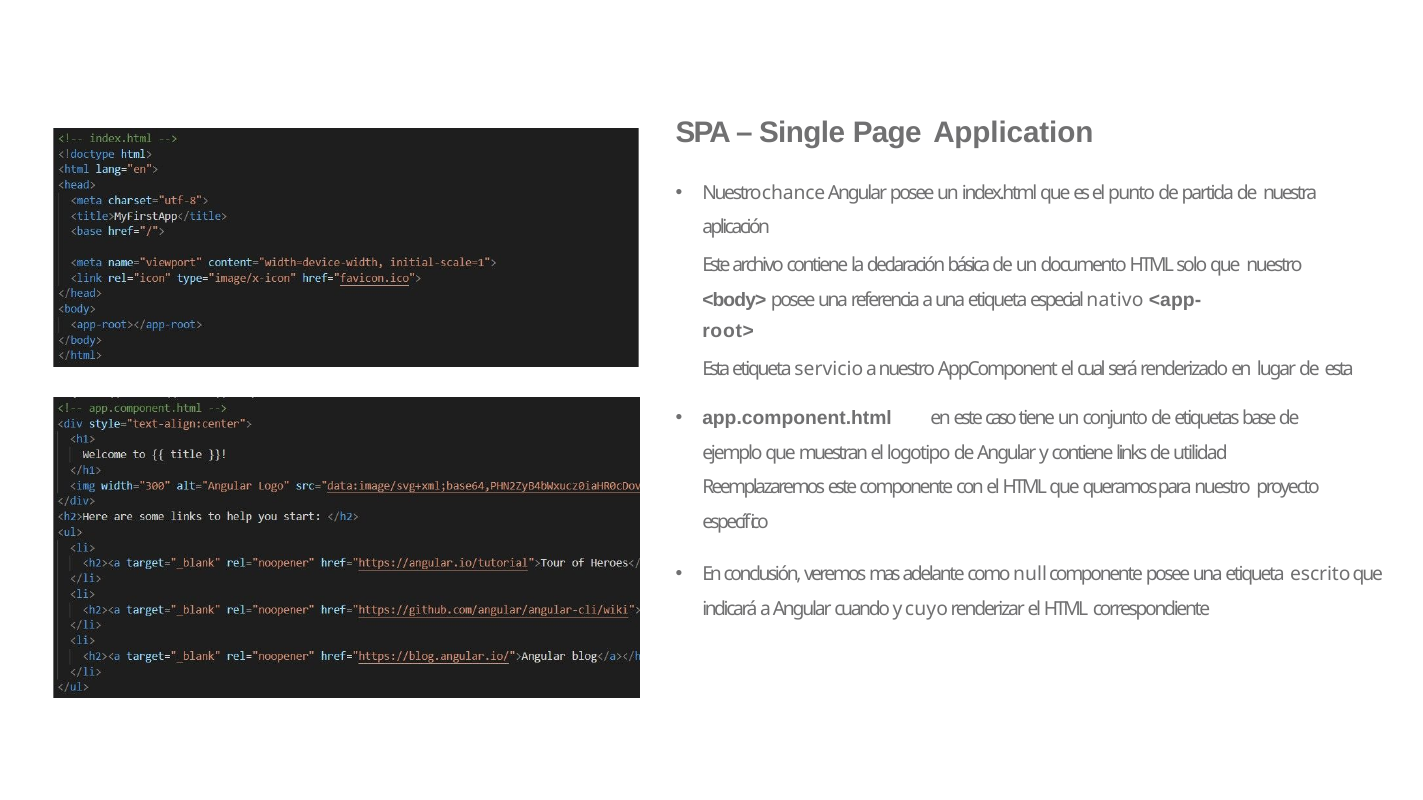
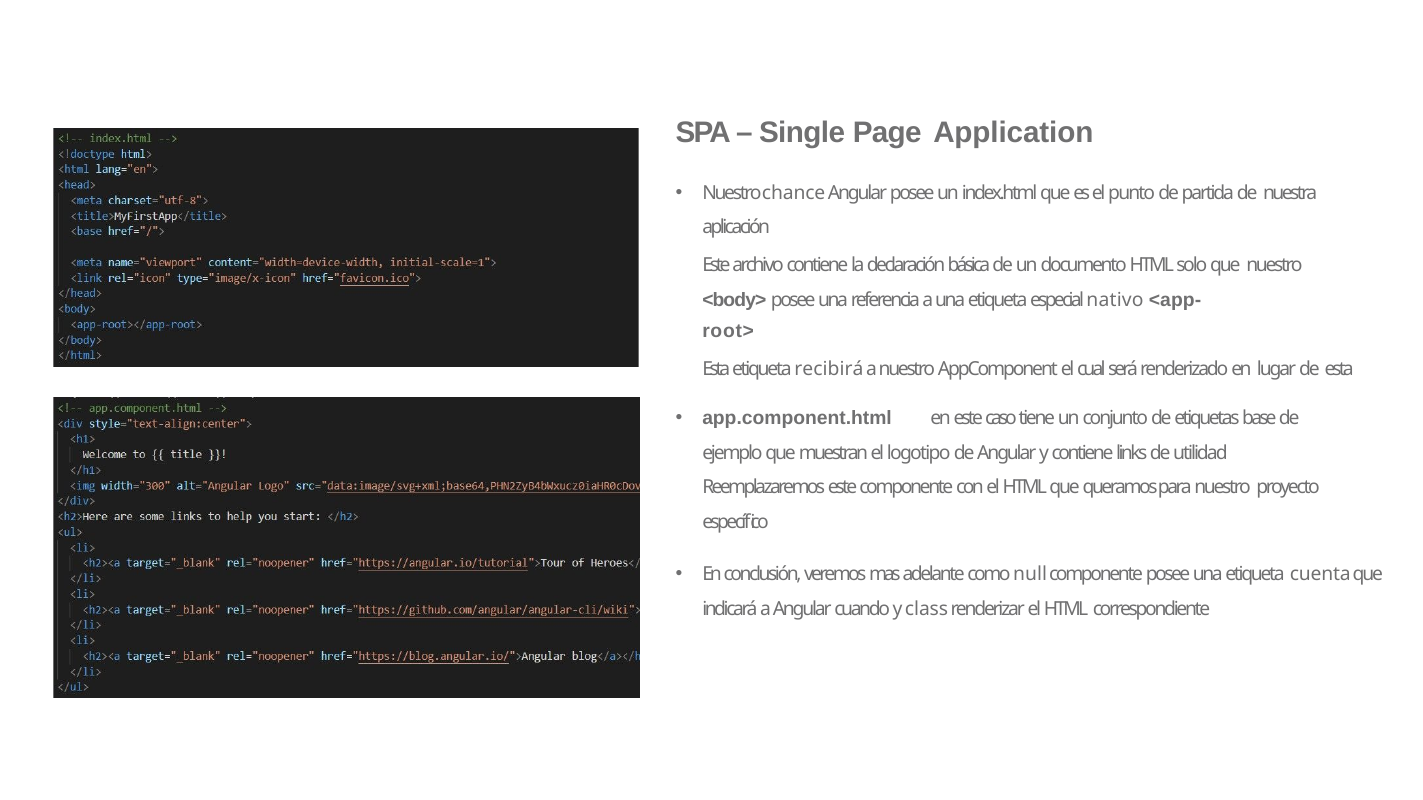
servicio: servicio -> recibirá
escrito: escrito -> cuenta
cuyo: cuyo -> class
